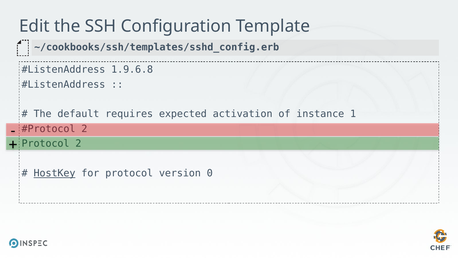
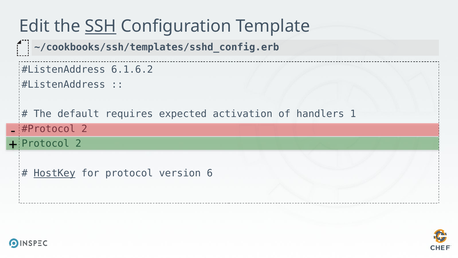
SSH underline: none -> present
1.9.6.8: 1.9.6.8 -> 6.1.6.2
instance: instance -> handlers
0: 0 -> 6
